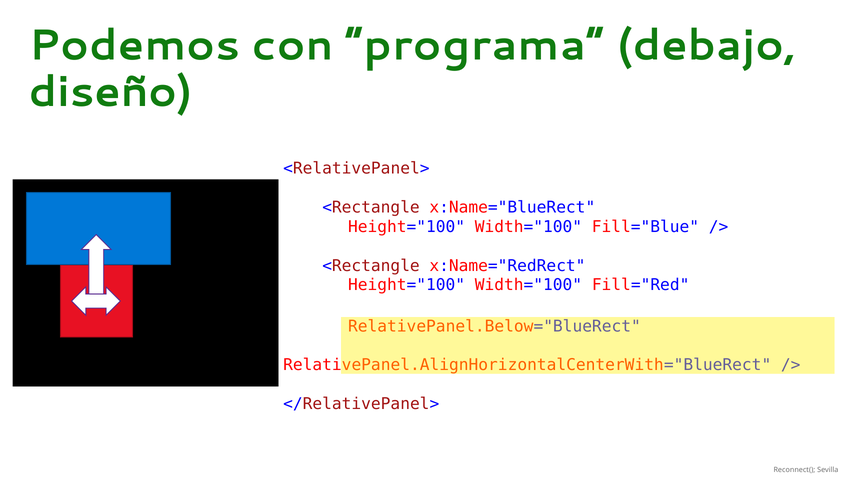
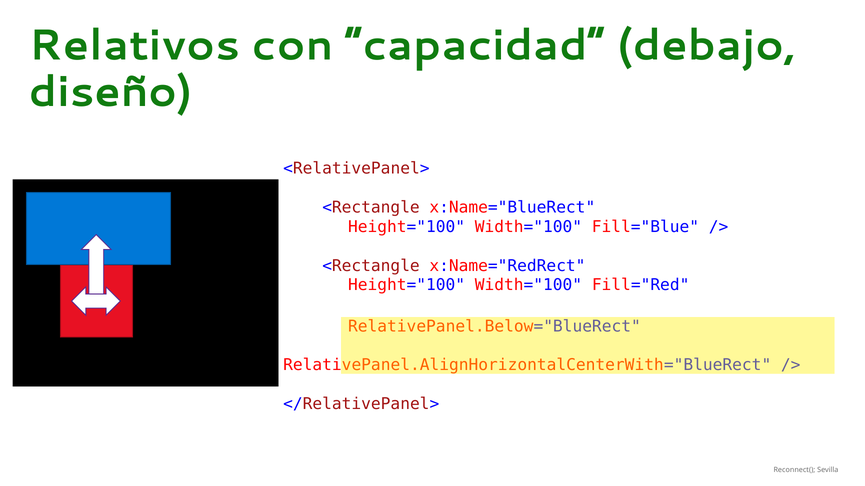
Podemos: Podemos -> Relativos
programa: programa -> capacidad
